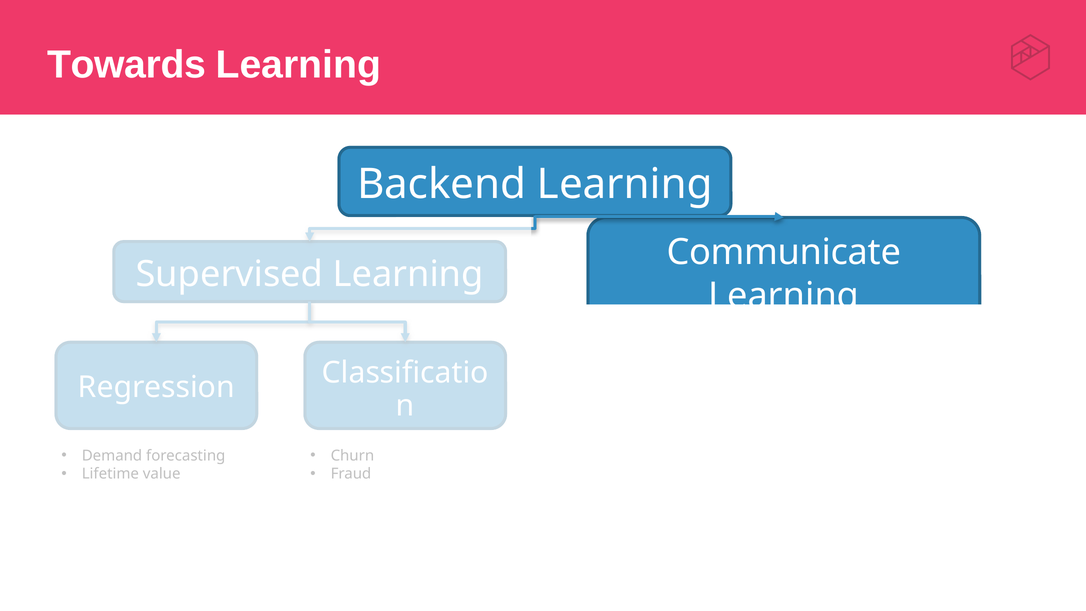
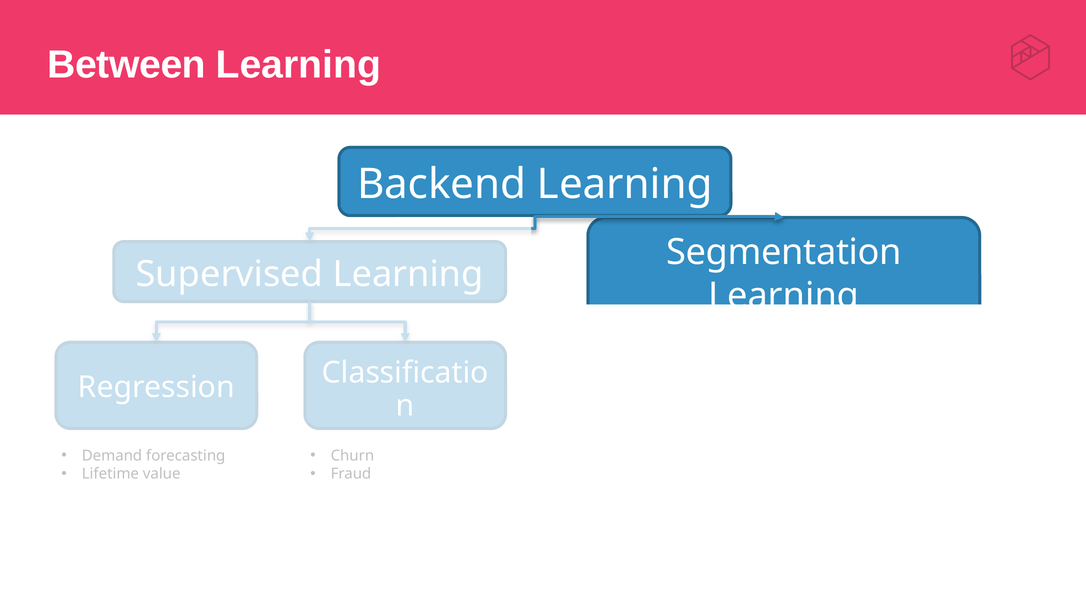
Towards: Towards -> Between
Communicate at (784, 252): Communicate -> Segmentation
